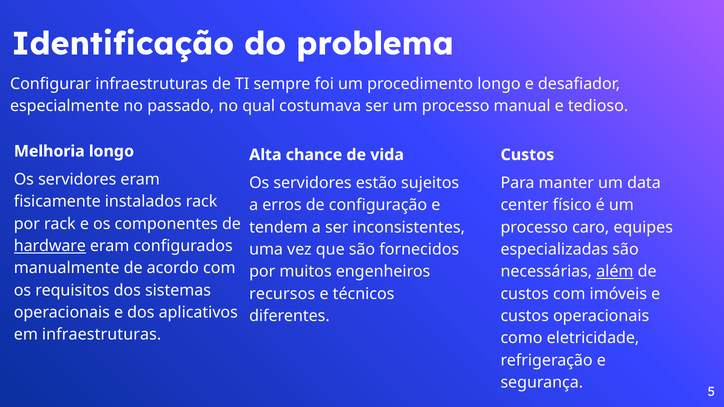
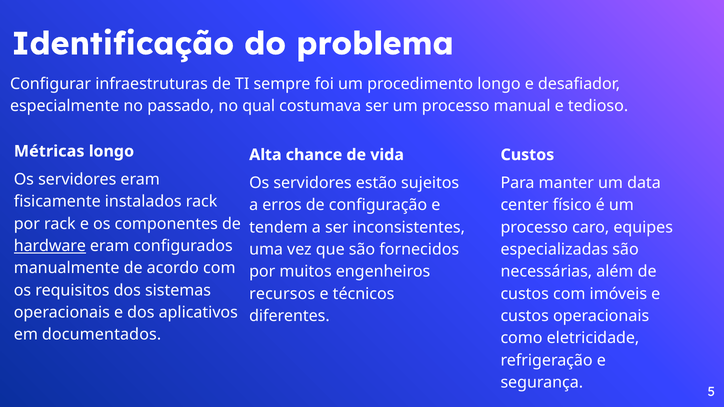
Melhoria: Melhoria -> Métricas
além underline: present -> none
em infraestruturas: infraestruturas -> documentados
